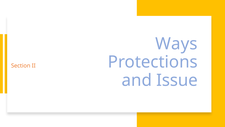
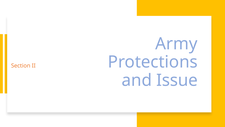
Ways: Ways -> Army
